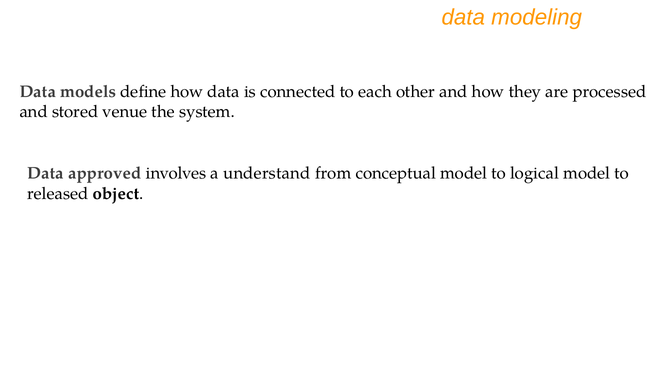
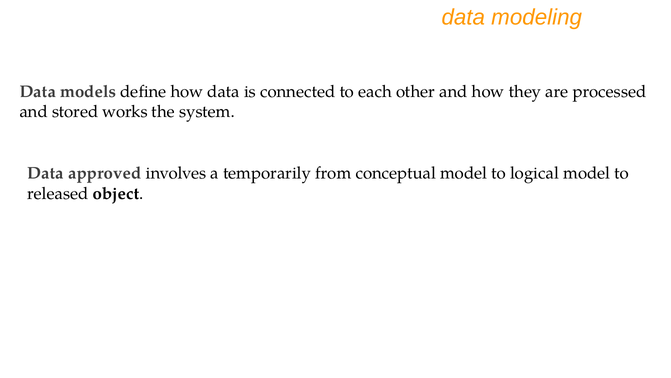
venue: venue -> works
understand: understand -> temporarily
